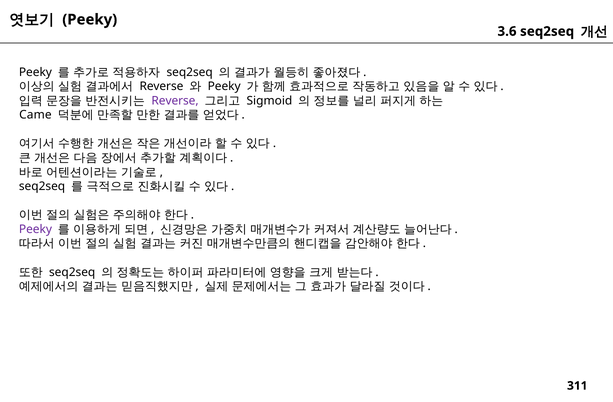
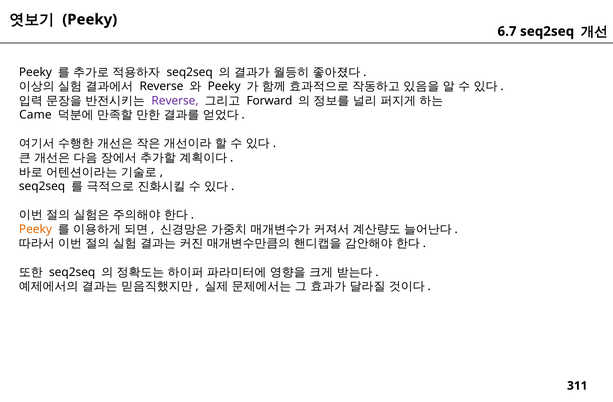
3.6: 3.6 -> 6.7
Sigmoid: Sigmoid -> Forward
Peeky at (35, 230) colour: purple -> orange
